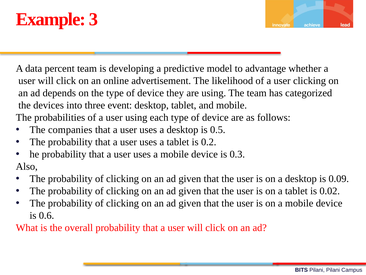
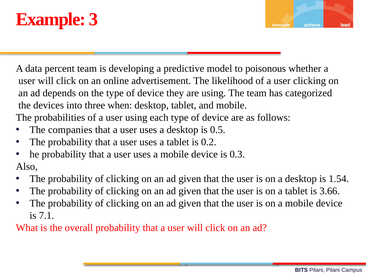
advantage: advantage -> poisonous
event: event -> when
0.09: 0.09 -> 1.54
0.02: 0.02 -> 3.66
0.6: 0.6 -> 7.1
